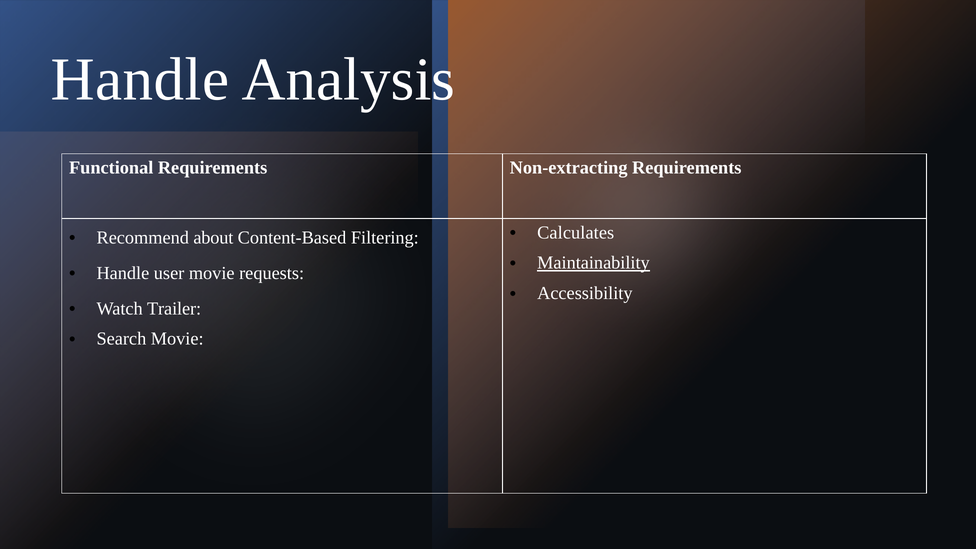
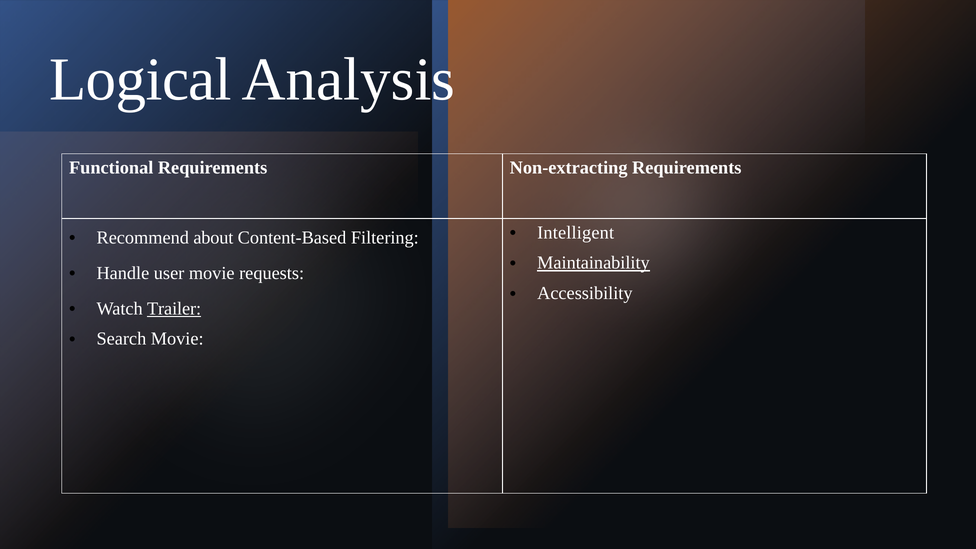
Handle at (140, 79): Handle -> Logical
Calculates: Calculates -> Intelligent
Trailer underline: none -> present
